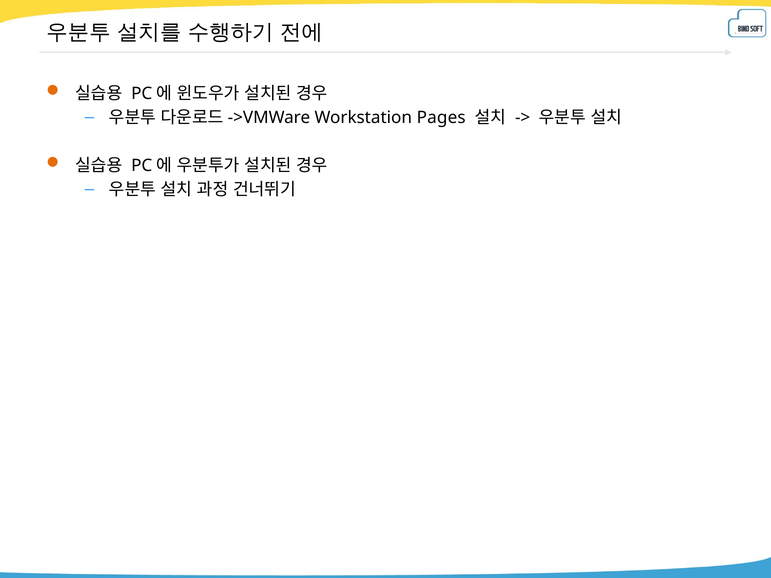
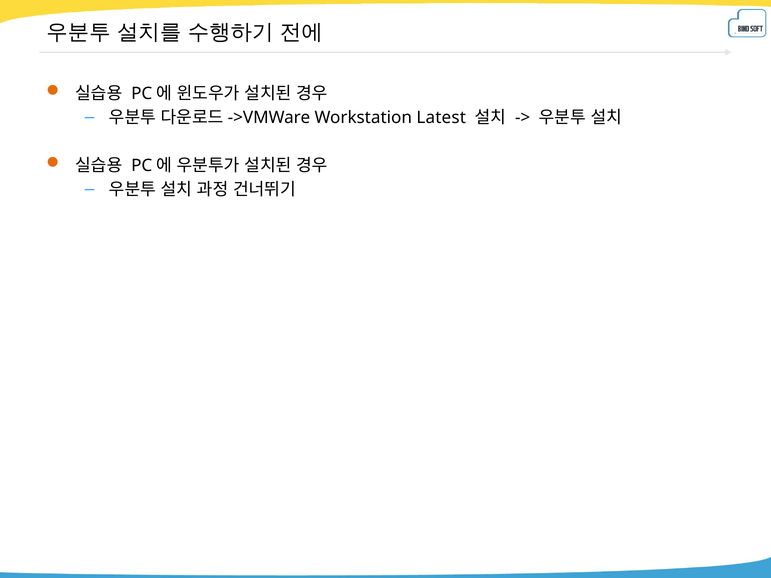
Pages: Pages -> Latest
